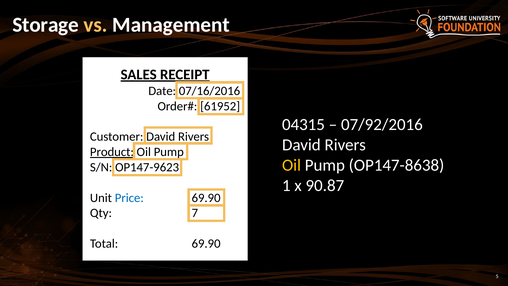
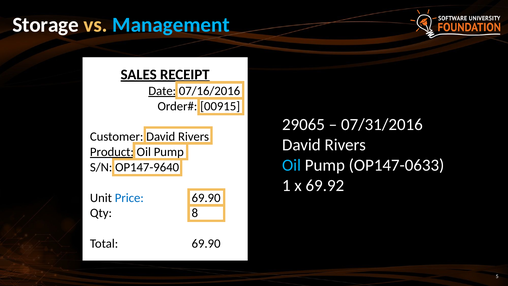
Management colour: white -> light blue
Date underline: none -> present
61952: 61952 -> 00915
04315: 04315 -> 29065
07/92/2016: 07/92/2016 -> 07/31/2016
Oil at (292, 165) colour: yellow -> light blue
OP147-8638: OP147-8638 -> OP147-0633
OP147-9623: OP147-9623 -> OP147-9640
90.87: 90.87 -> 69.92
7: 7 -> 8
